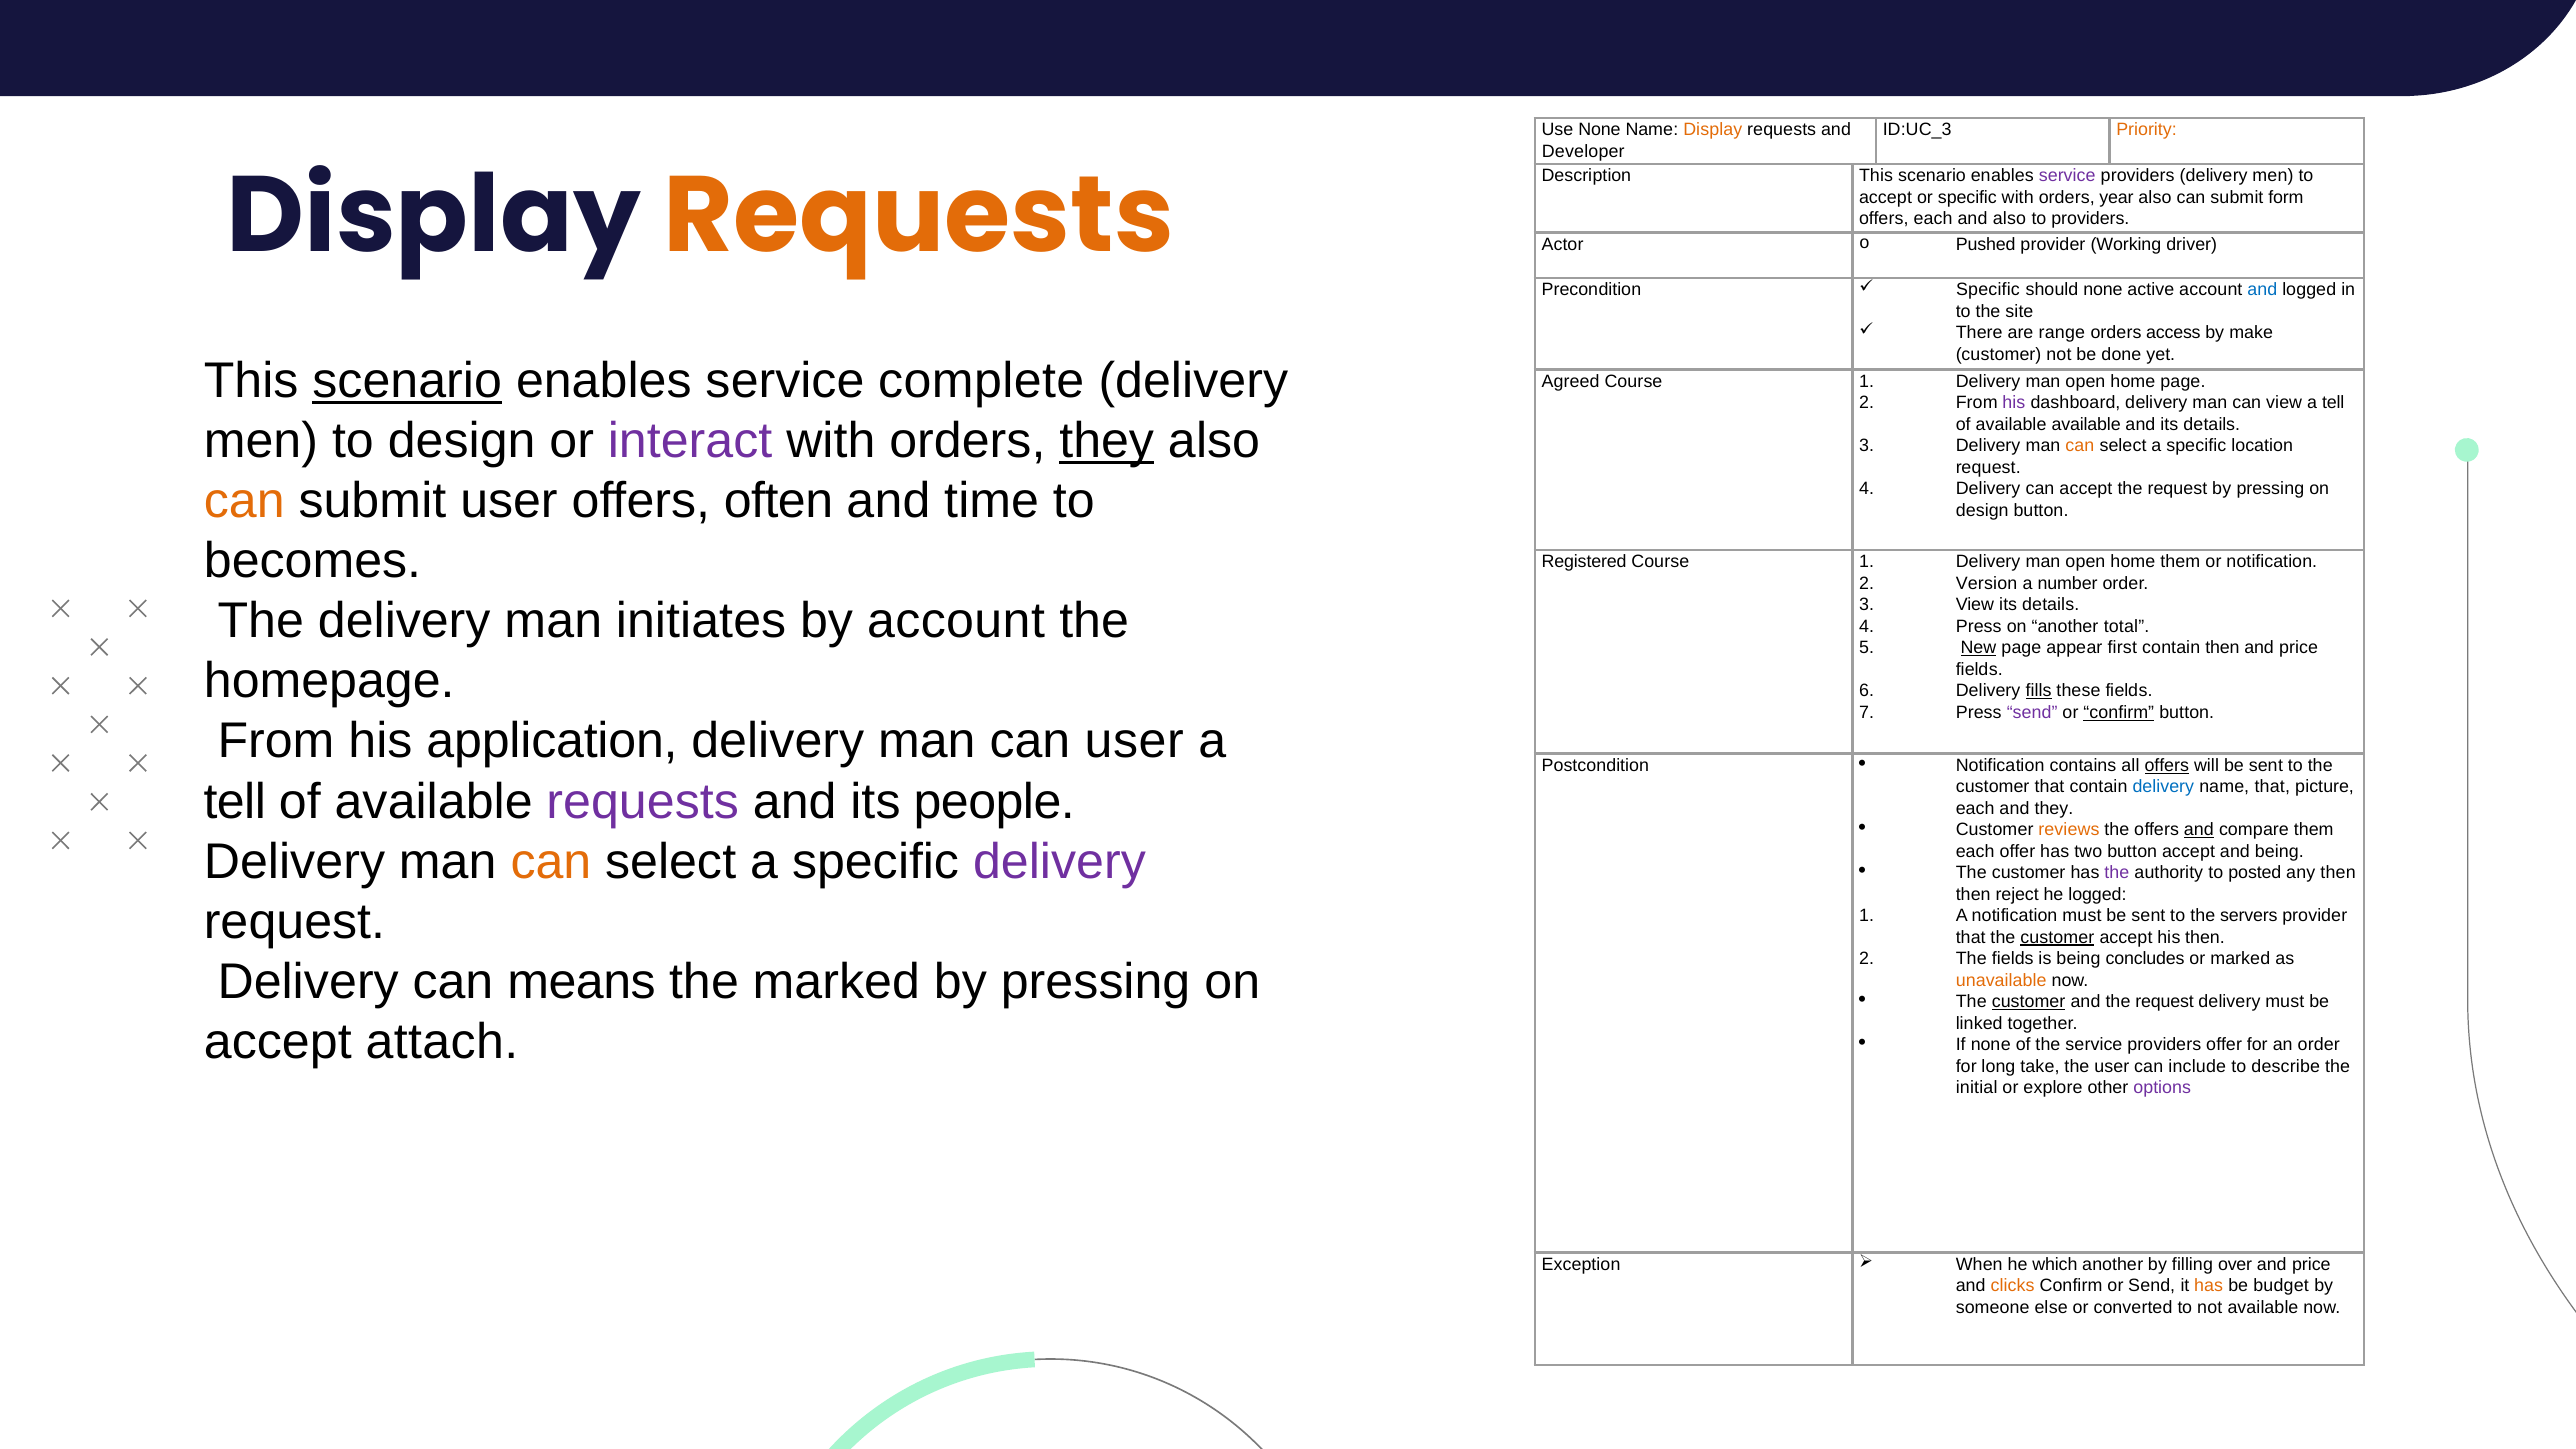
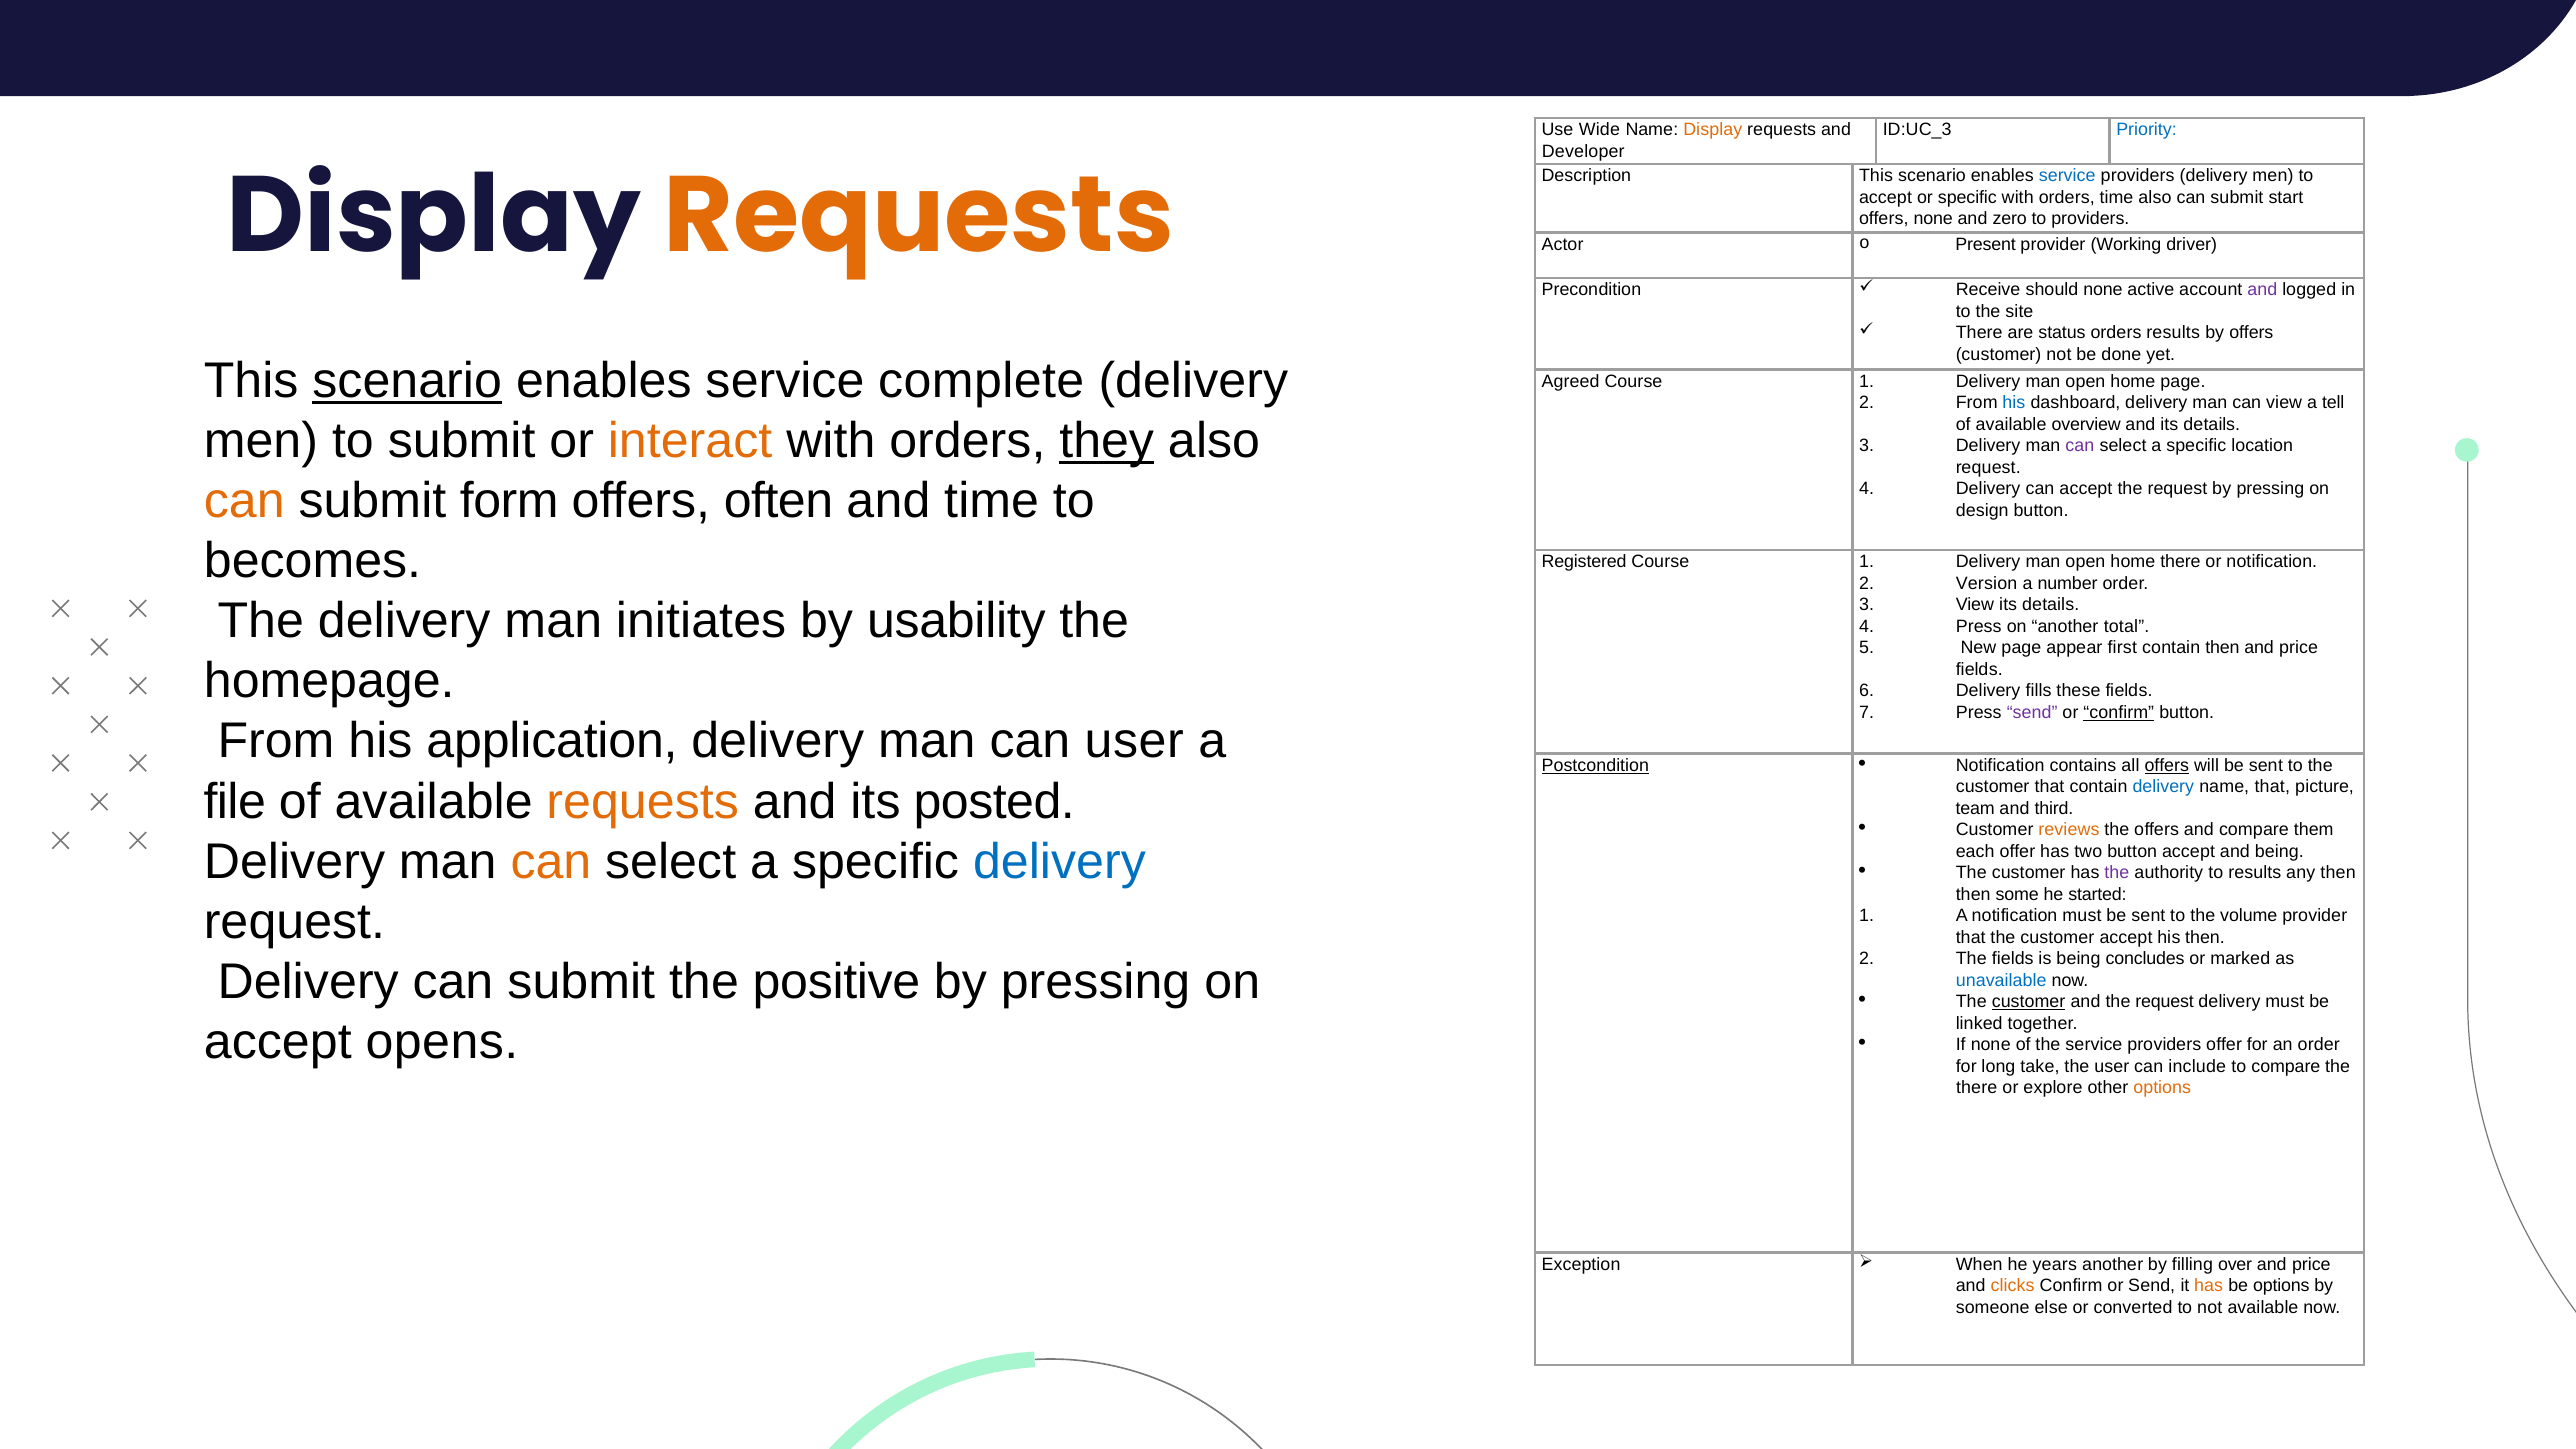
Use None: None -> Wide
Priority colour: orange -> blue
service at (2067, 176) colour: purple -> blue
orders year: year -> time
form: form -> start
offers each: each -> none
and also: also -> zero
Pushed: Pushed -> Present
Specific at (1988, 290): Specific -> Receive
and at (2262, 290) colour: blue -> purple
range: range -> status
orders access: access -> results
by make: make -> offers
his at (2014, 403) colour: purple -> blue
available available: available -> overview
to design: design -> submit
interact colour: purple -> orange
can at (2080, 446) colour: orange -> purple
submit user: user -> form
home them: them -> there
by account: account -> usability
New underline: present -> none
fills underline: present -> none
Postcondition underline: none -> present
tell at (235, 802): tell -> file
requests at (643, 802) colour: purple -> orange
people: people -> posted
each at (1975, 808): each -> team
and they: they -> third
and at (2199, 830) underline: present -> none
delivery at (1059, 862) colour: purple -> blue
to posted: posted -> results
reject: reject -> some
he logged: logged -> started
servers: servers -> volume
customer at (2057, 937) underline: present -> none
Delivery can means: means -> submit
the marked: marked -> positive
unavailable colour: orange -> blue
attach: attach -> opens
to describe: describe -> compare
initial at (1977, 1088): initial -> there
options at (2162, 1088) colour: purple -> orange
which: which -> years
be budget: budget -> options
